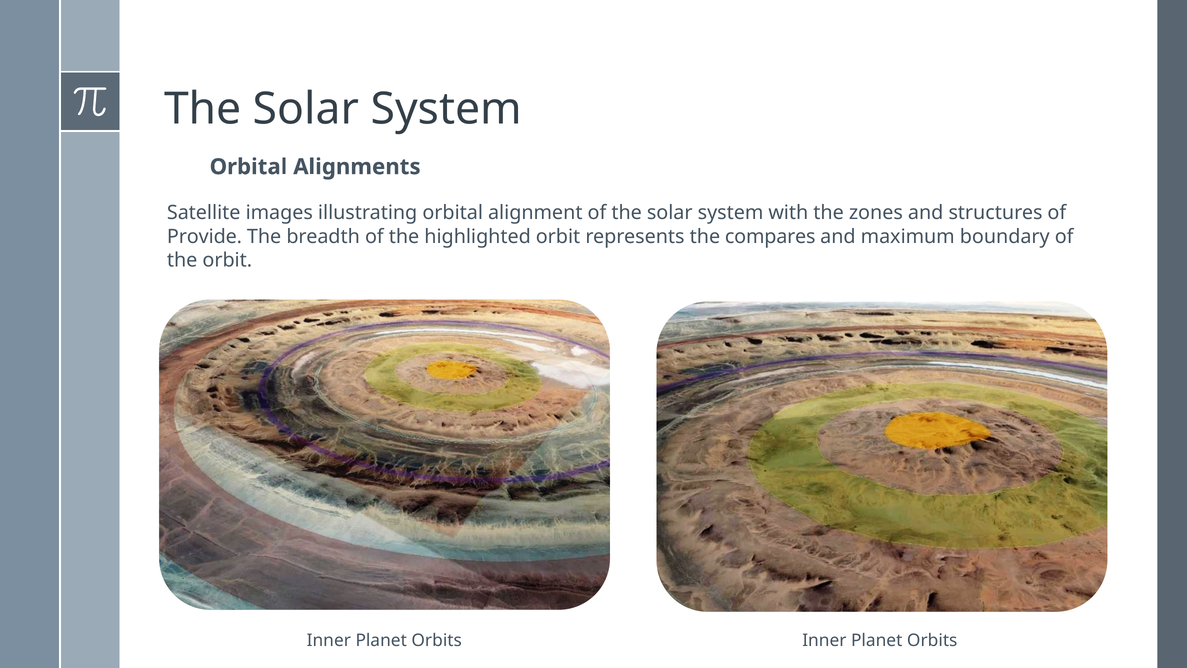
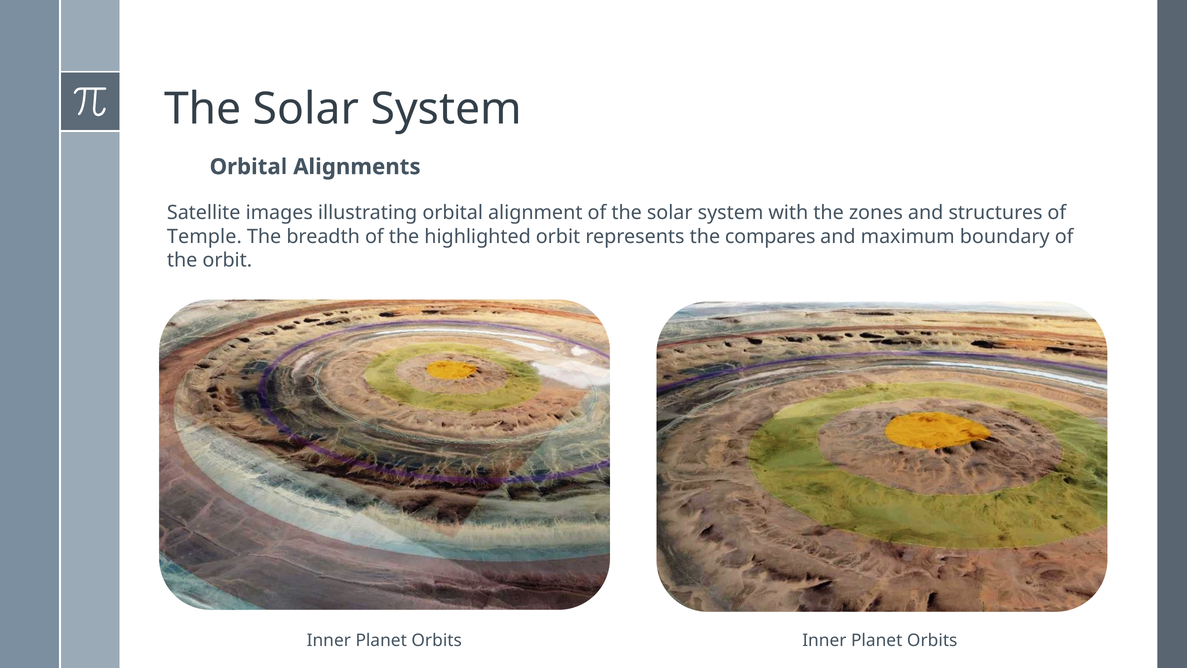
Provide: Provide -> Temple
